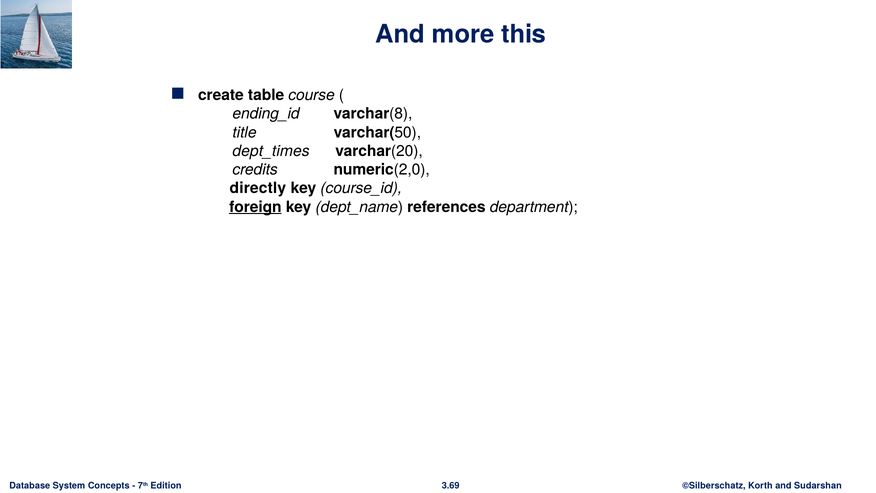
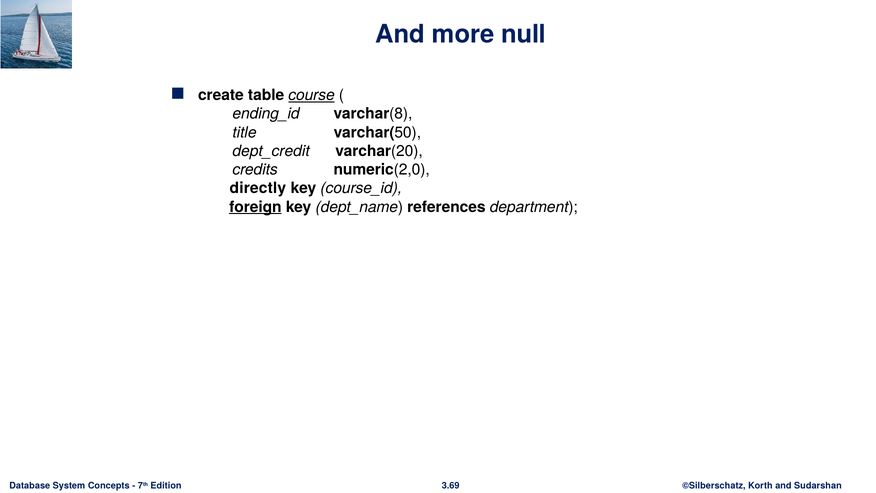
this: this -> null
course underline: none -> present
dept_times: dept_times -> dept_credit
